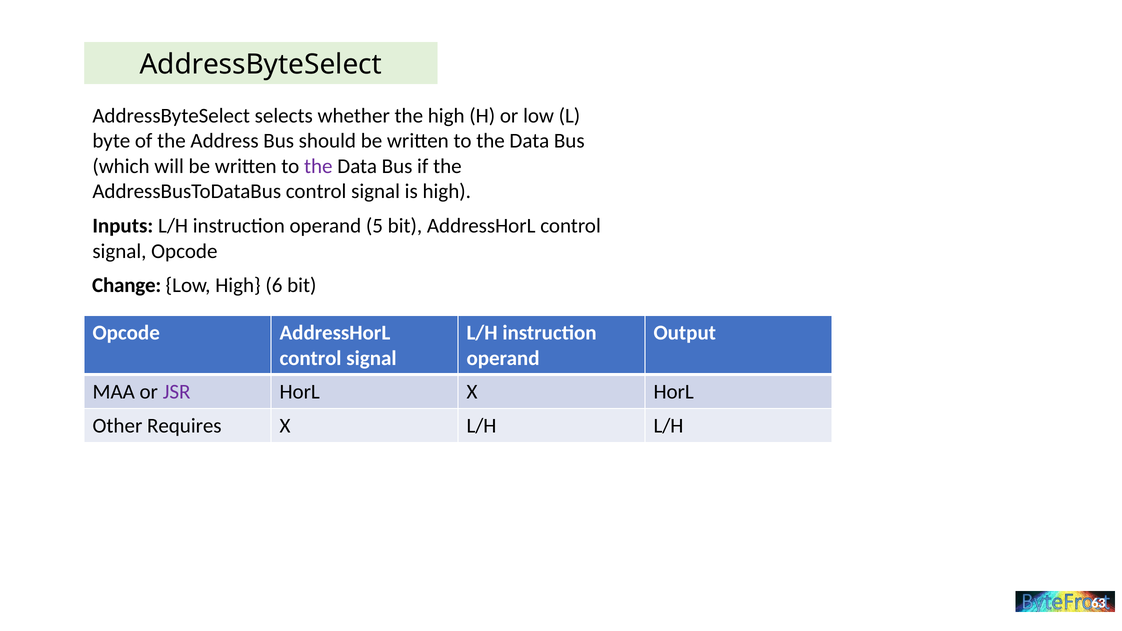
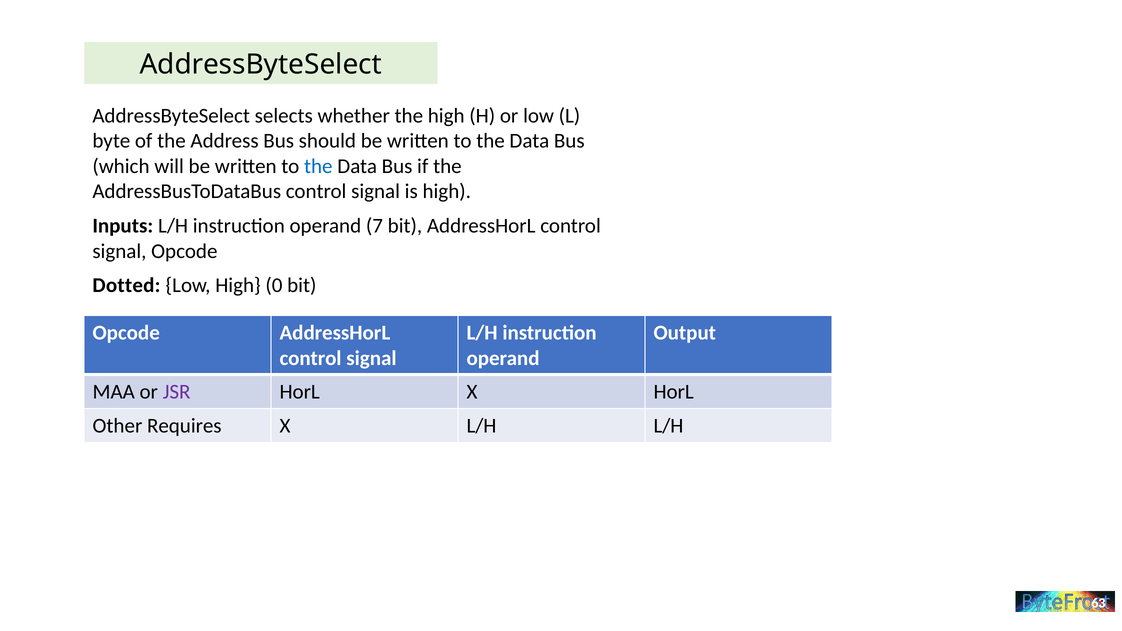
the at (318, 166) colour: purple -> blue
5: 5 -> 7
Change: Change -> Dotted
6: 6 -> 0
